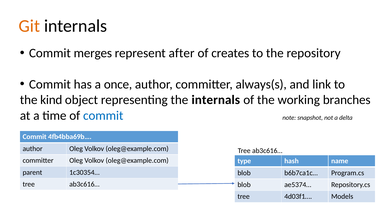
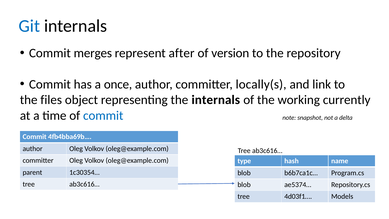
Git colour: orange -> blue
creates: creates -> version
always(s: always(s -> locally(s
kind: kind -> files
branches: branches -> currently
